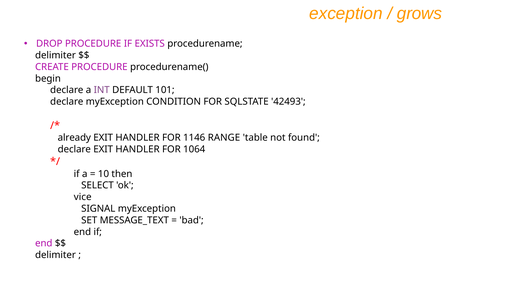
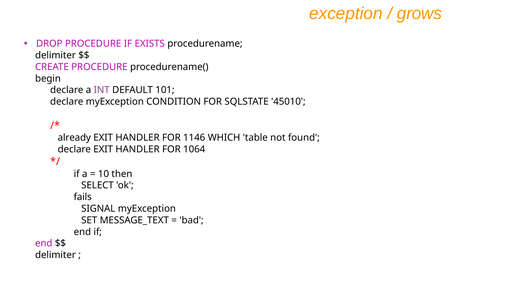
42493: 42493 -> 45010
RANGE: RANGE -> WHICH
vice: vice -> fails
